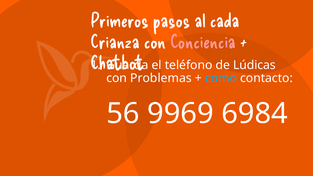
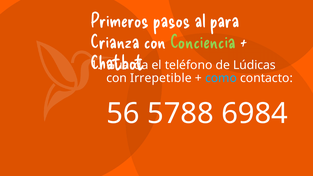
cada: cada -> para
Conciencia colour: pink -> light green
Problemas: Problemas -> Irrepetible
9969: 9969 -> 5788
